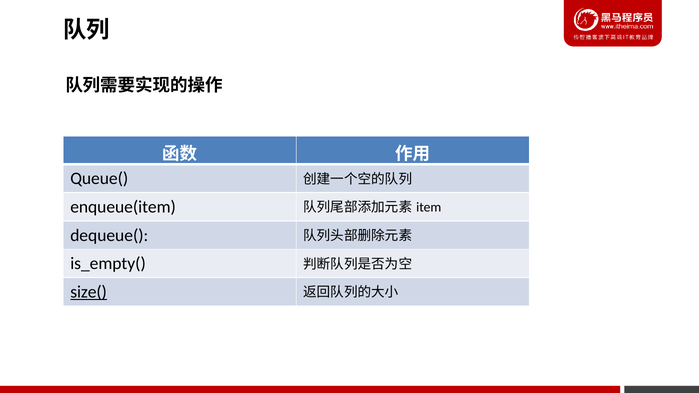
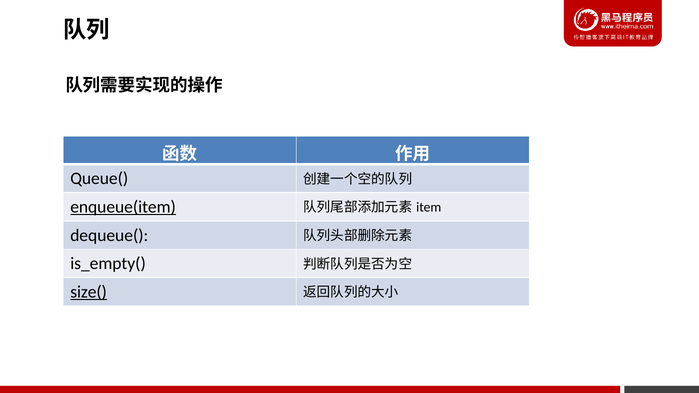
enqueue(item underline: none -> present
